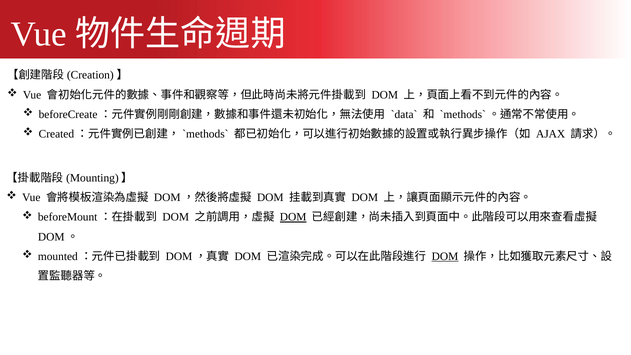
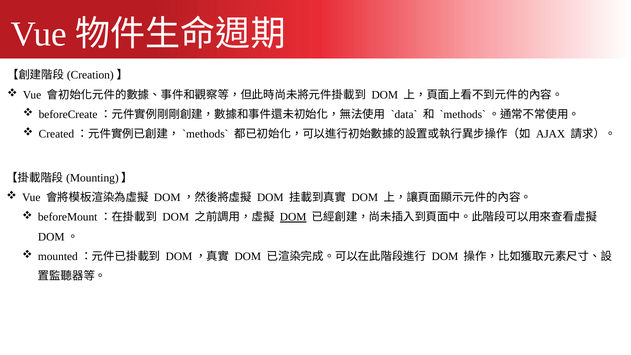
DOM at (445, 256) underline: present -> none
